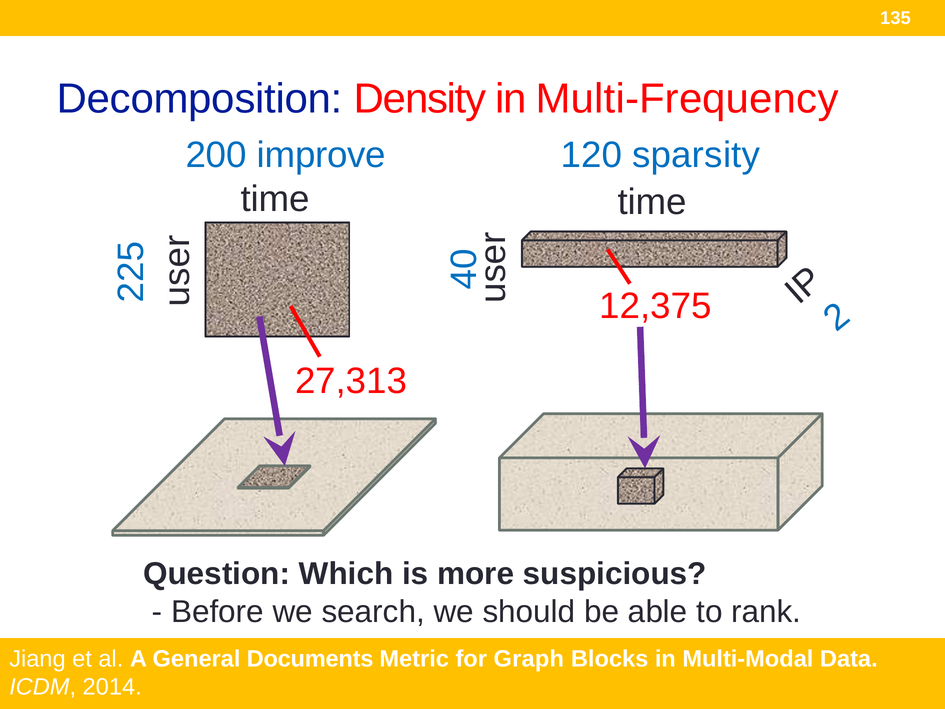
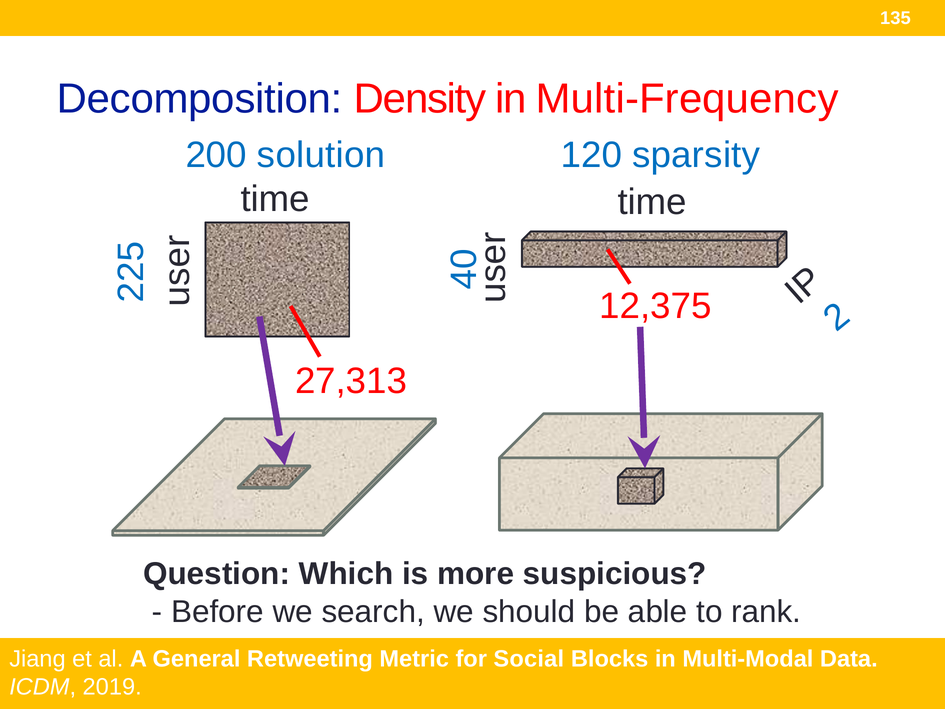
improve: improve -> solution
Documents: Documents -> Retweeting
Graph: Graph -> Social
2014: 2014 -> 2019
